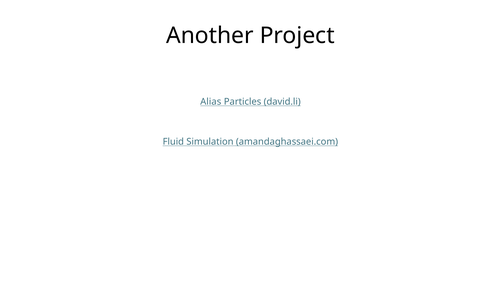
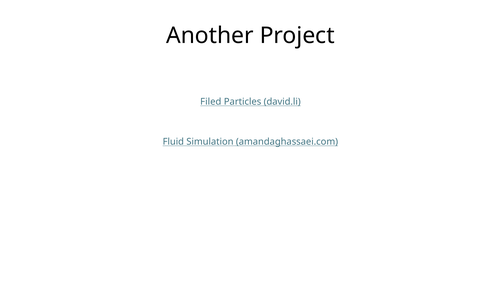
Alias: Alias -> Filed
